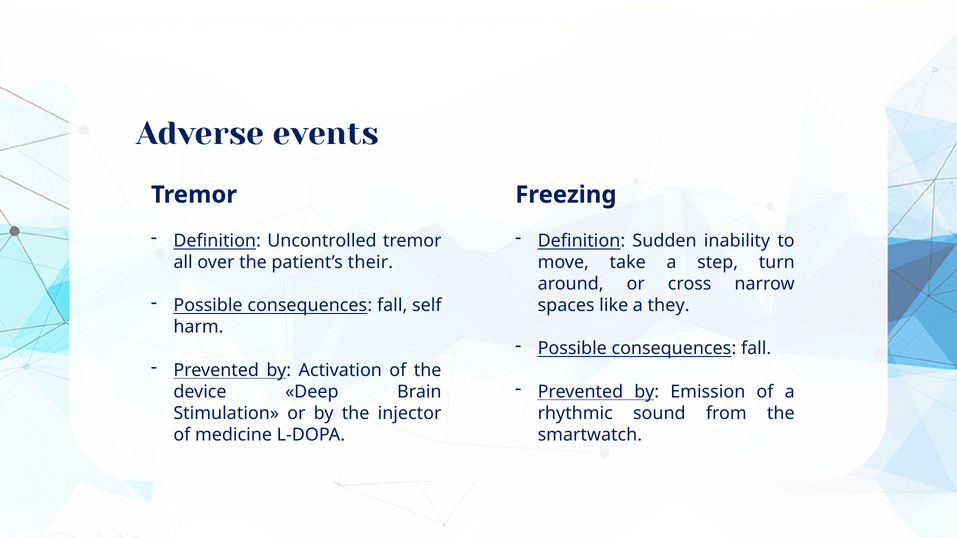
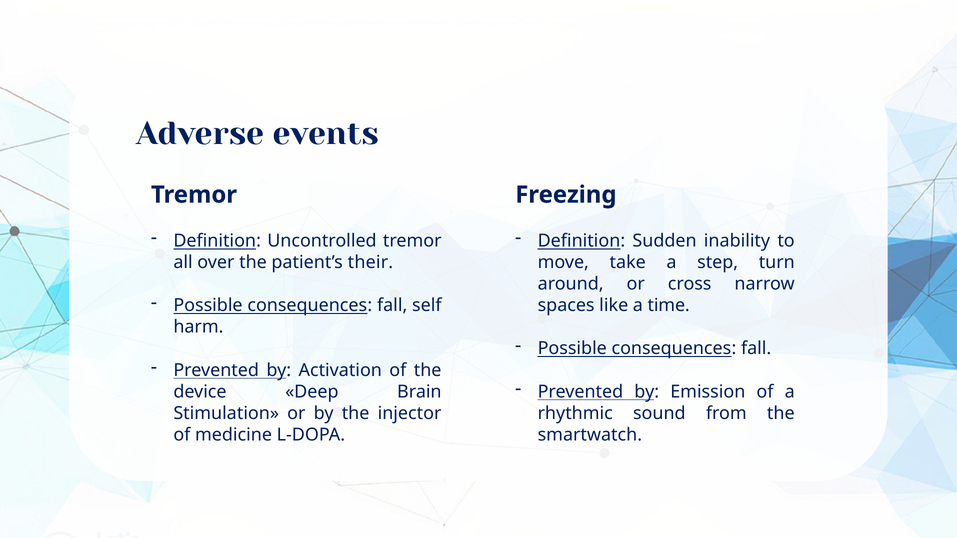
they: they -> time
